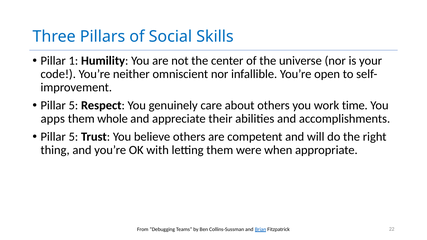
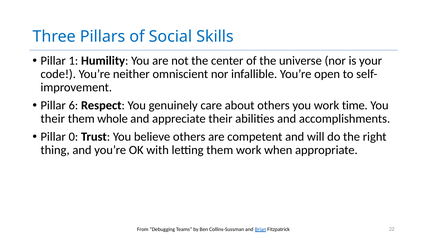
5 at (73, 106): 5 -> 6
apps at (53, 119): apps -> their
5 at (73, 137): 5 -> 0
them were: were -> work
